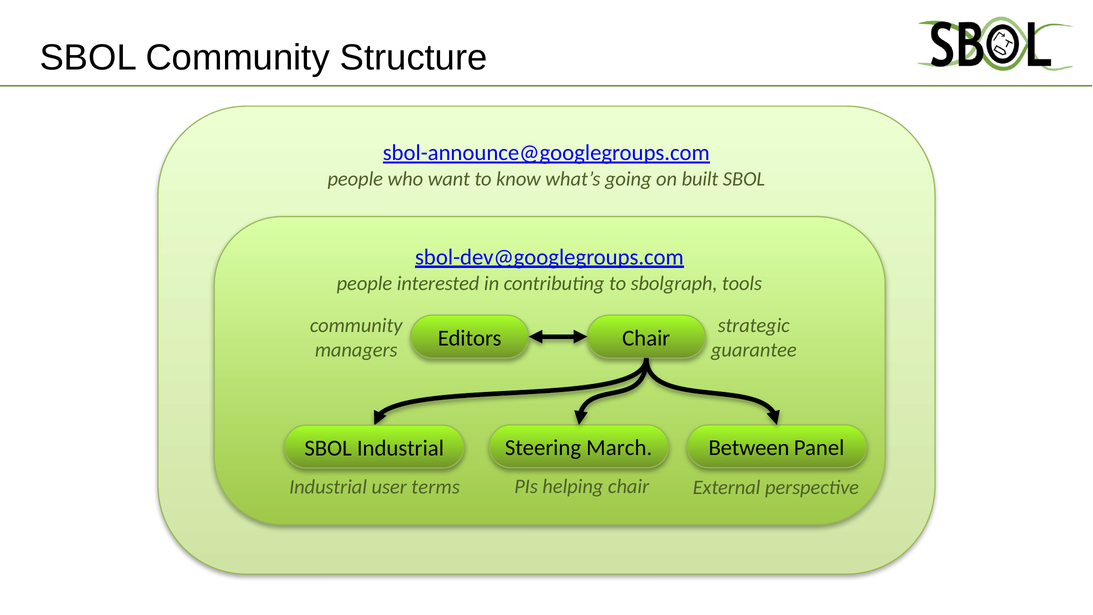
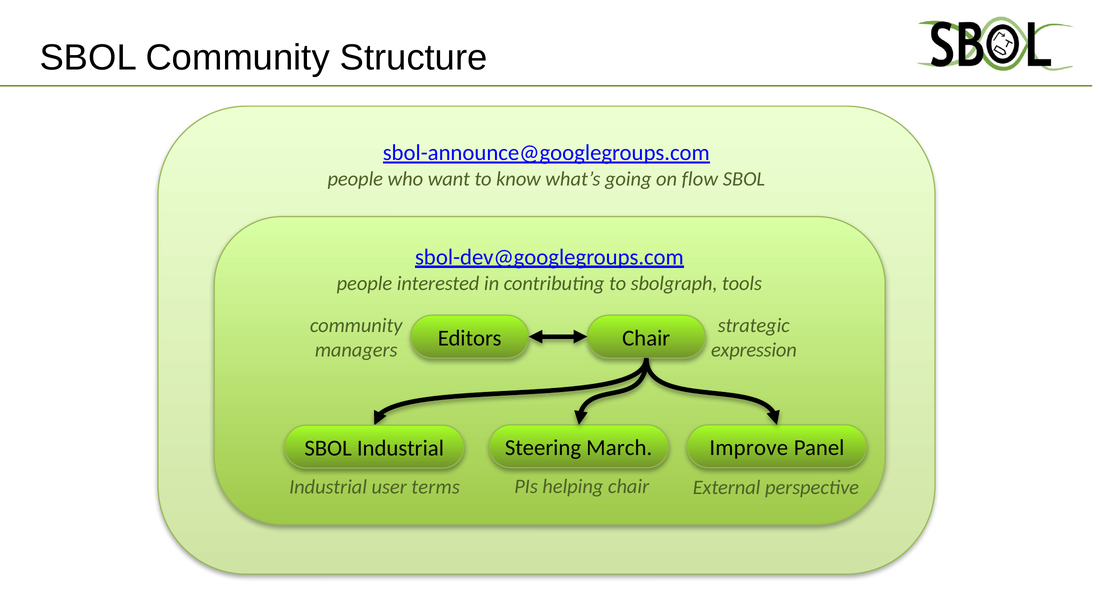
built: built -> flow
guarantee: guarantee -> expression
Between: Between -> Improve
